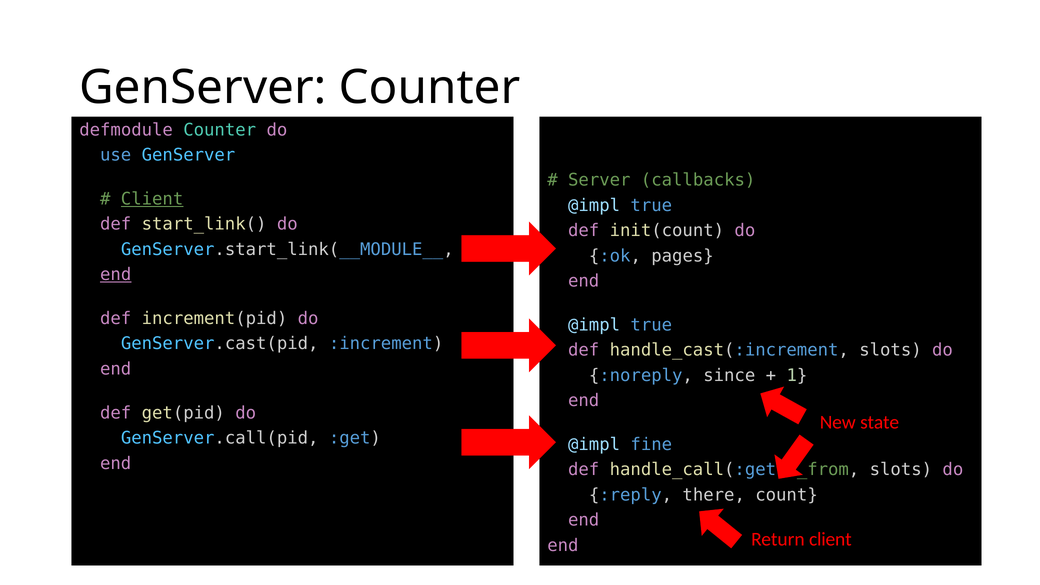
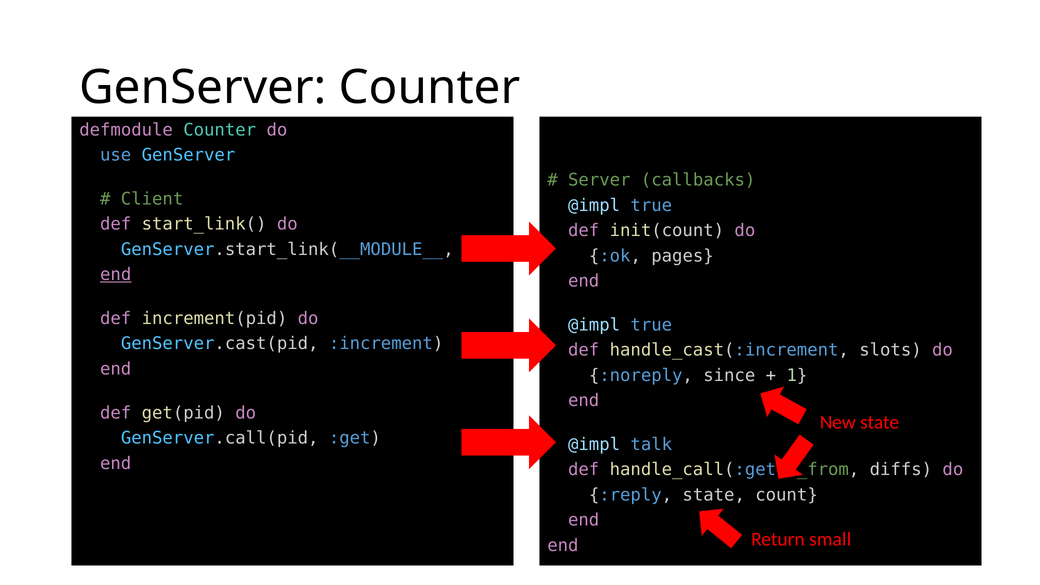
Client at (152, 199) underline: present -> none
fine: fine -> talk
slots at (901, 470): slots -> diffs
:reply there: there -> state
Return client: client -> small
